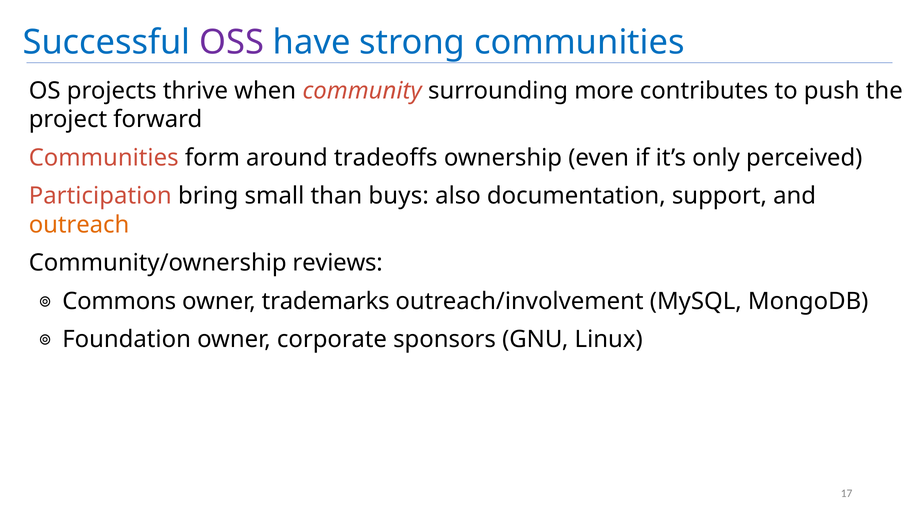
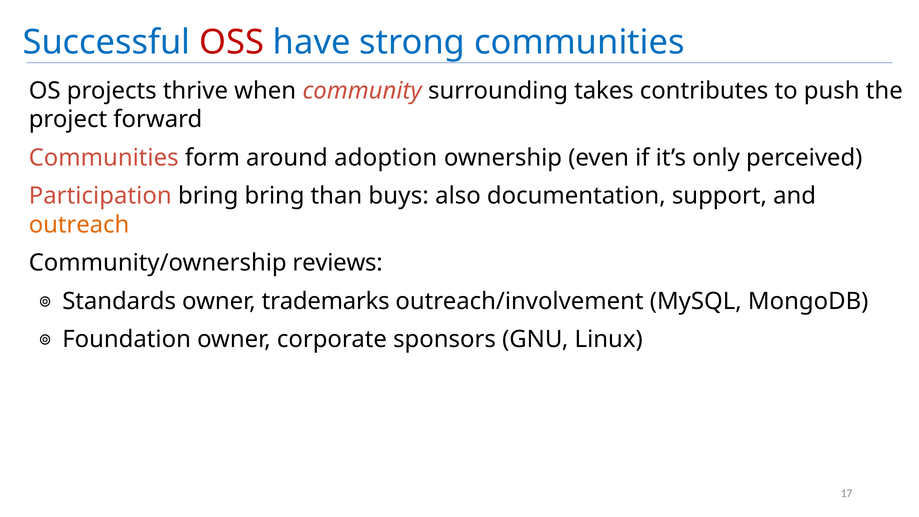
OSS colour: purple -> red
more: more -> takes
tradeoffs: tradeoffs -> adoption
bring small: small -> bring
Commons: Commons -> Standards
